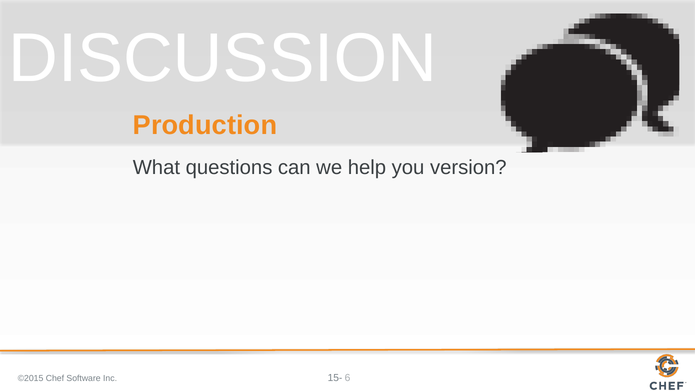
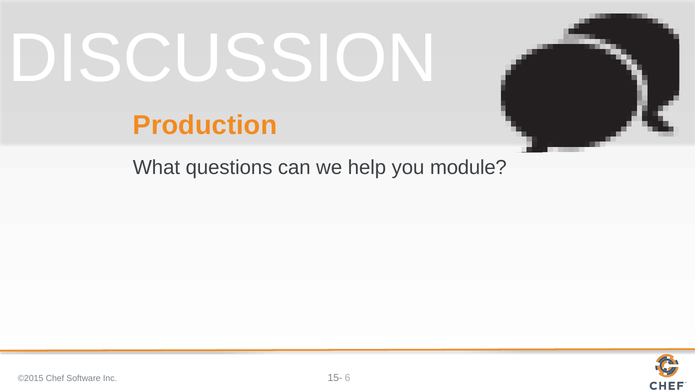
version: version -> module
